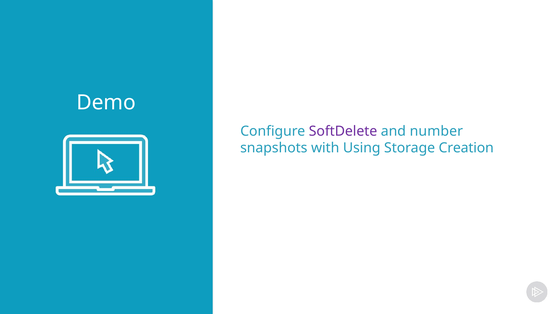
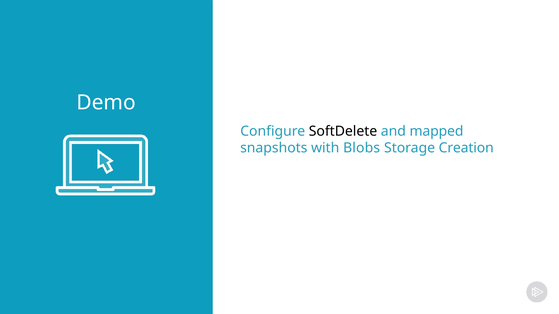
SoftDelete colour: purple -> black
number: number -> mapped
Using: Using -> Blobs
